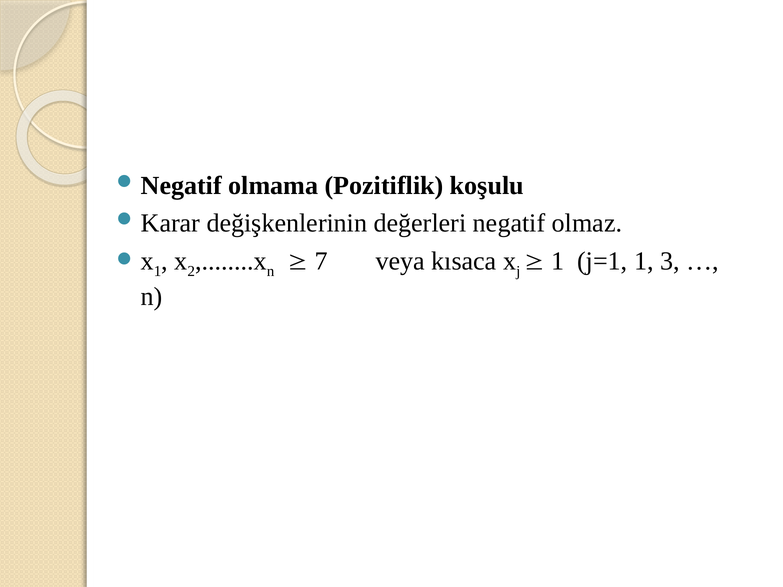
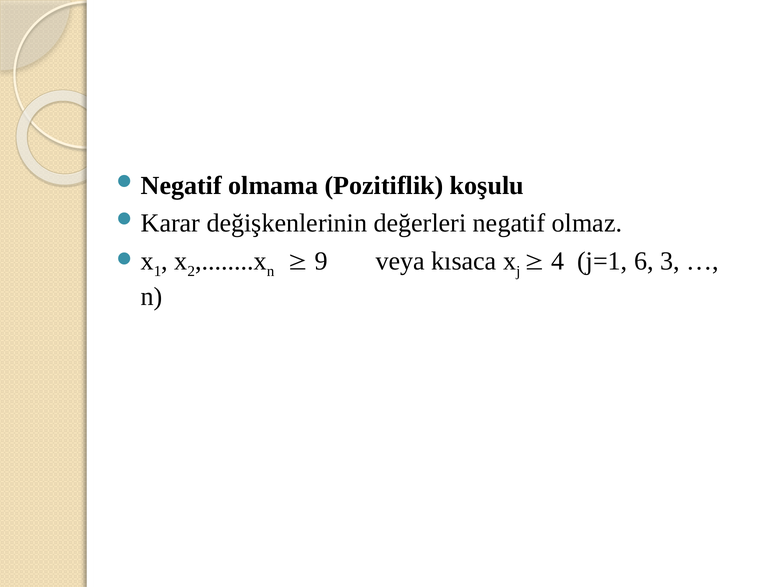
7: 7 -> 9
1 at (558, 261): 1 -> 4
j=1 1: 1 -> 6
